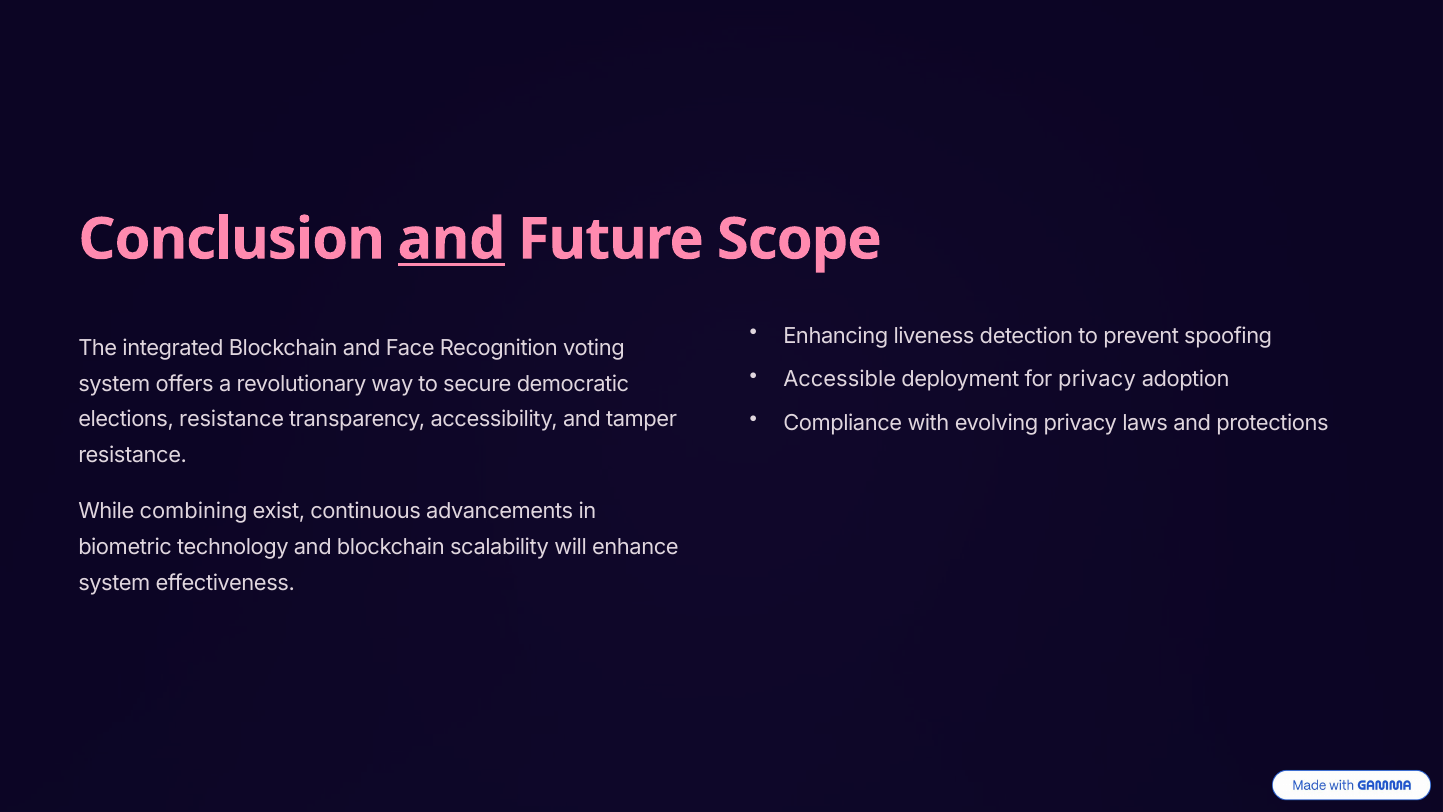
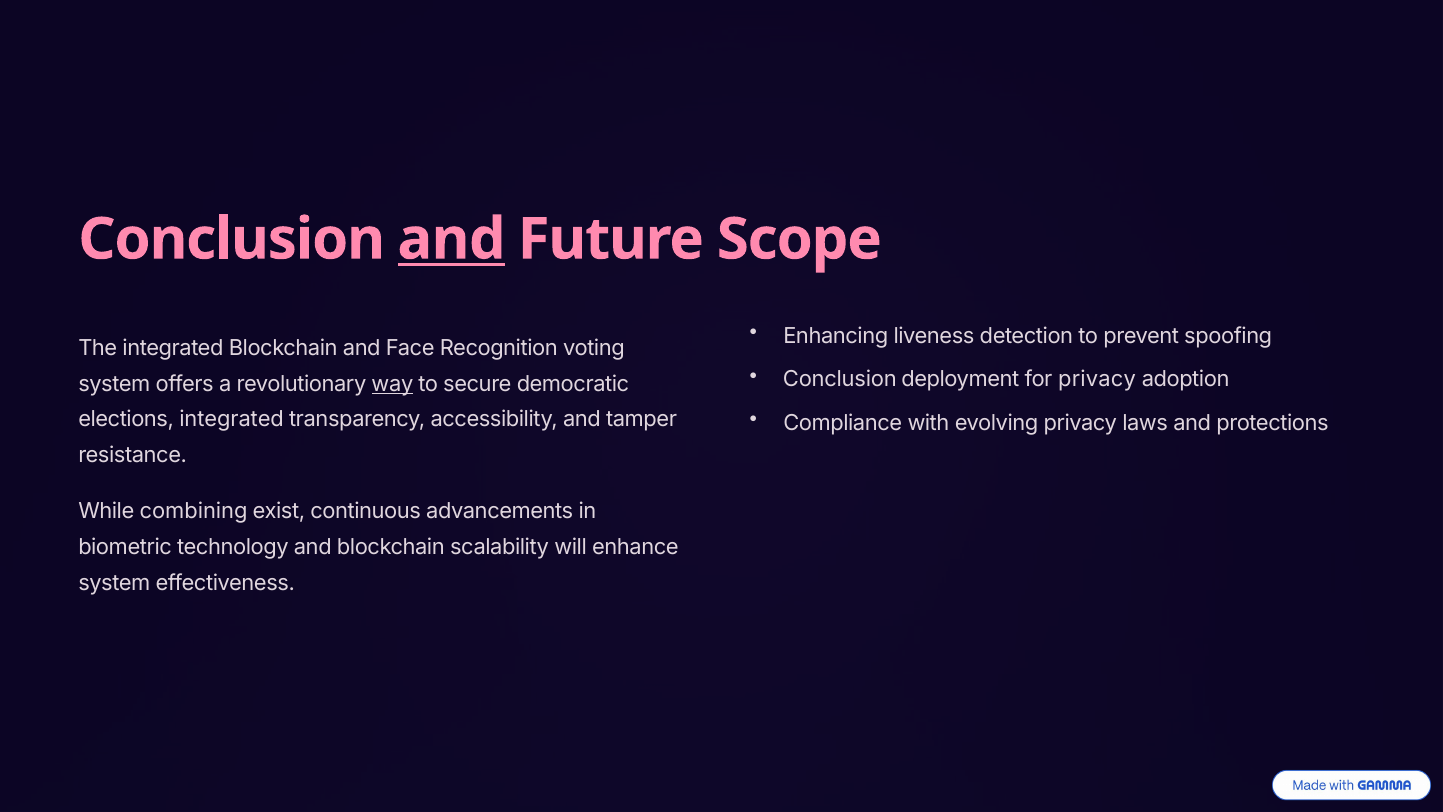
Accessible at (840, 379): Accessible -> Conclusion
way underline: none -> present
elections resistance: resistance -> integrated
